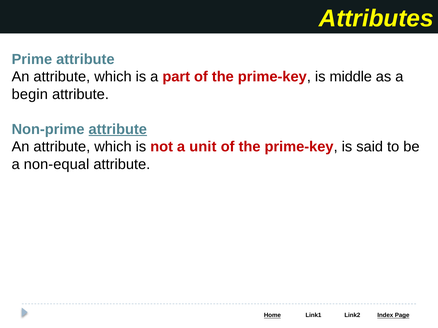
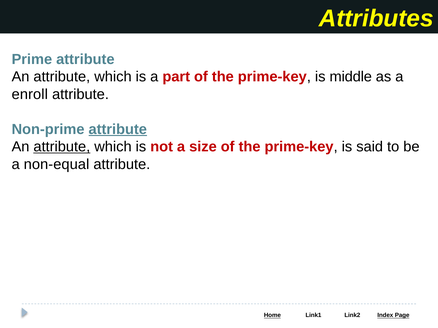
begin: begin -> enroll
attribute at (62, 147) underline: none -> present
unit: unit -> size
